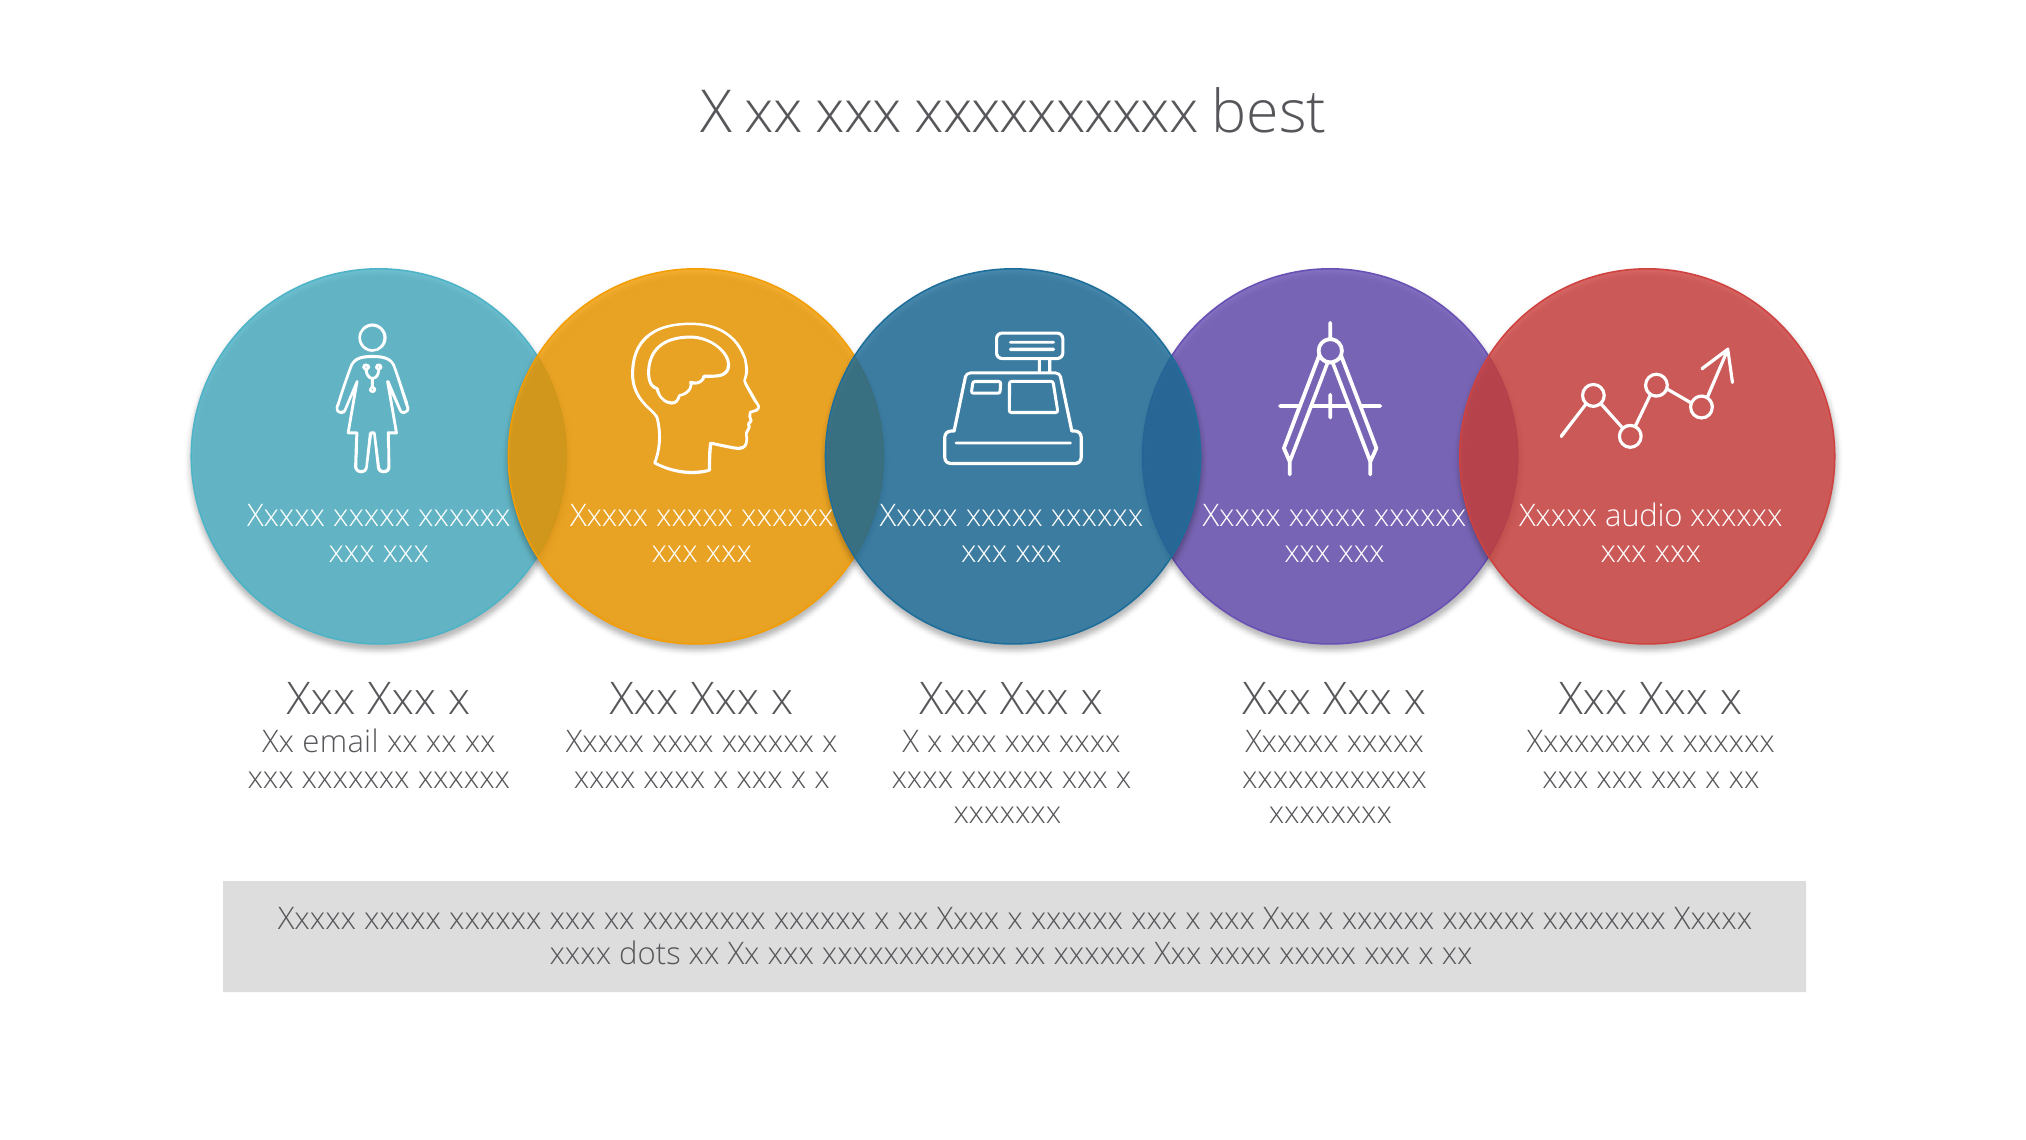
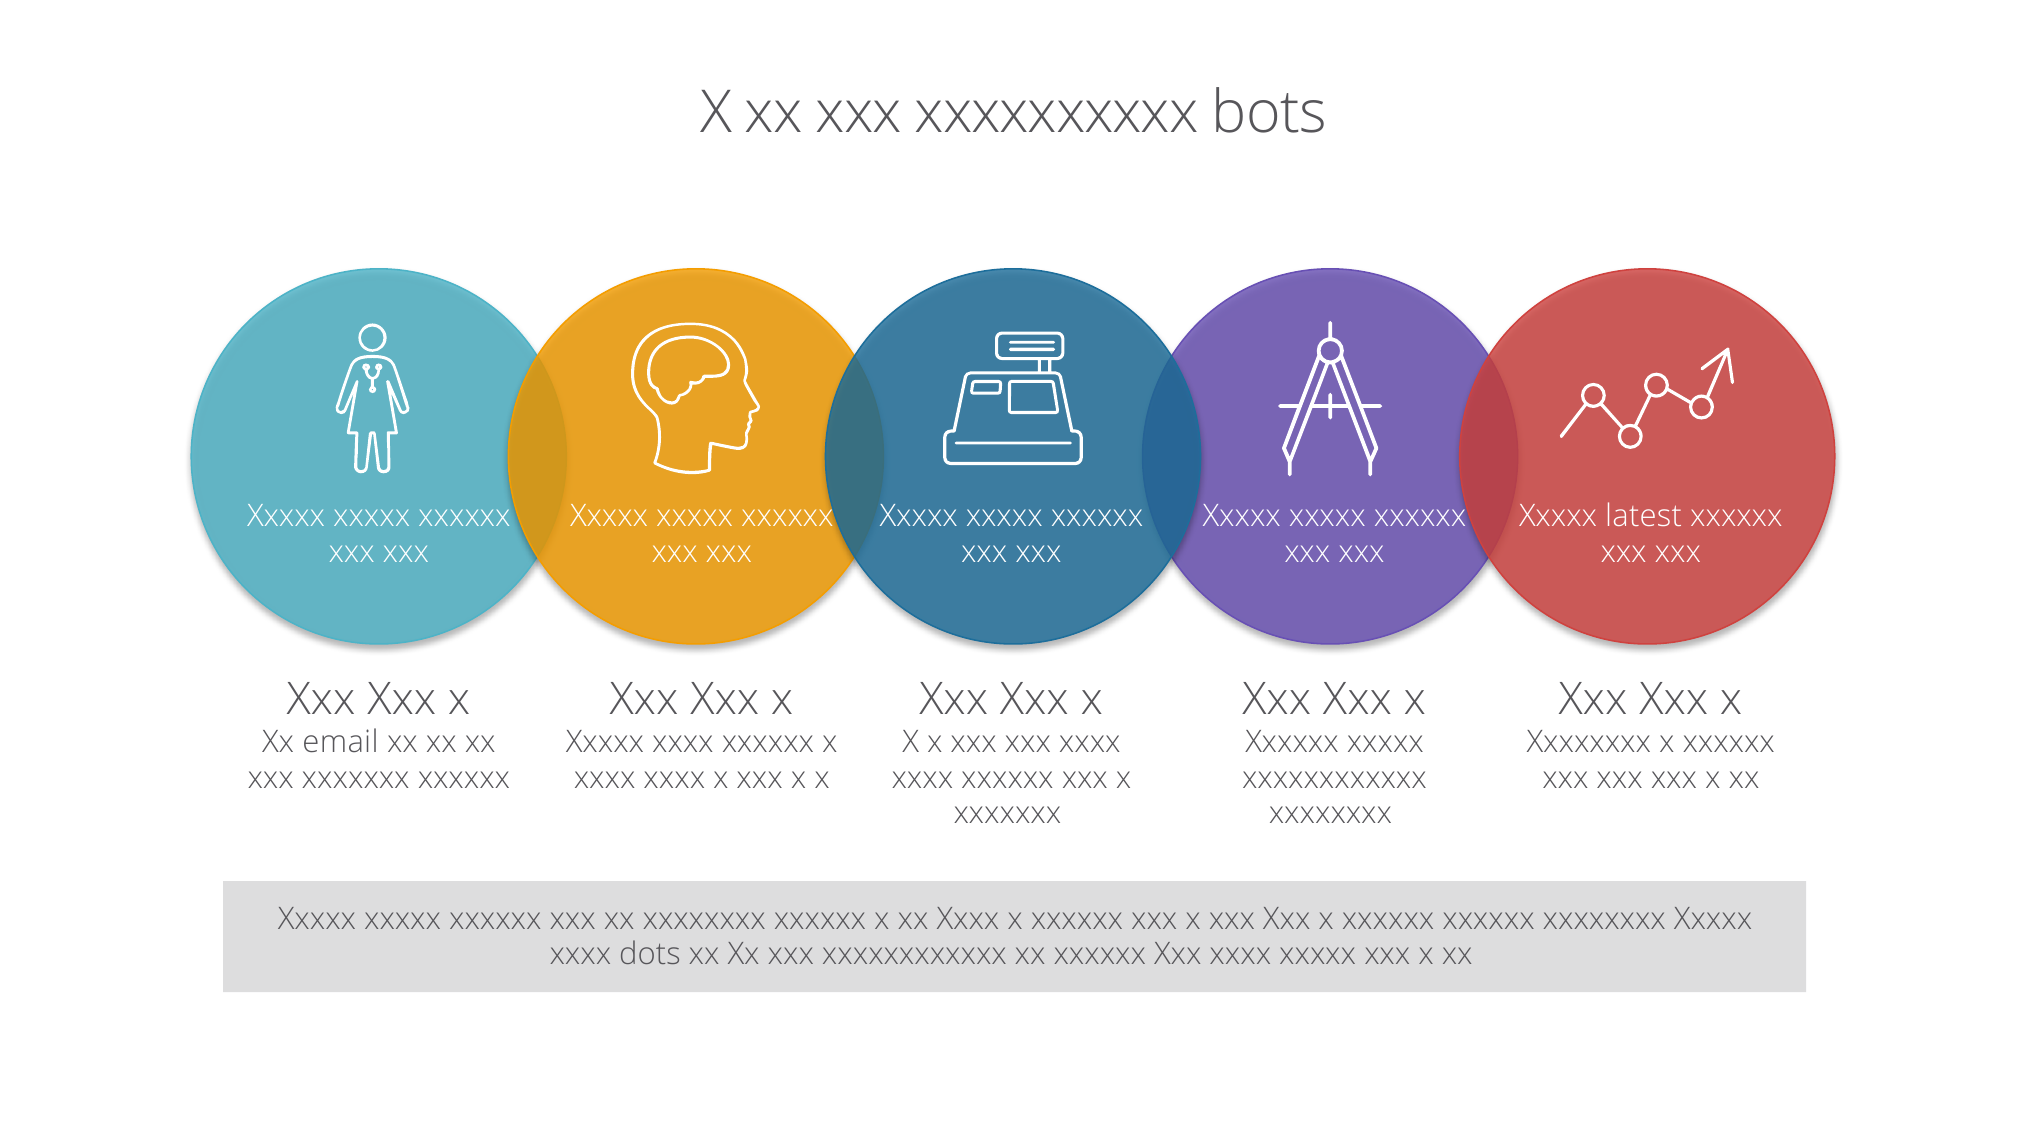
best: best -> bots
audio: audio -> latest
